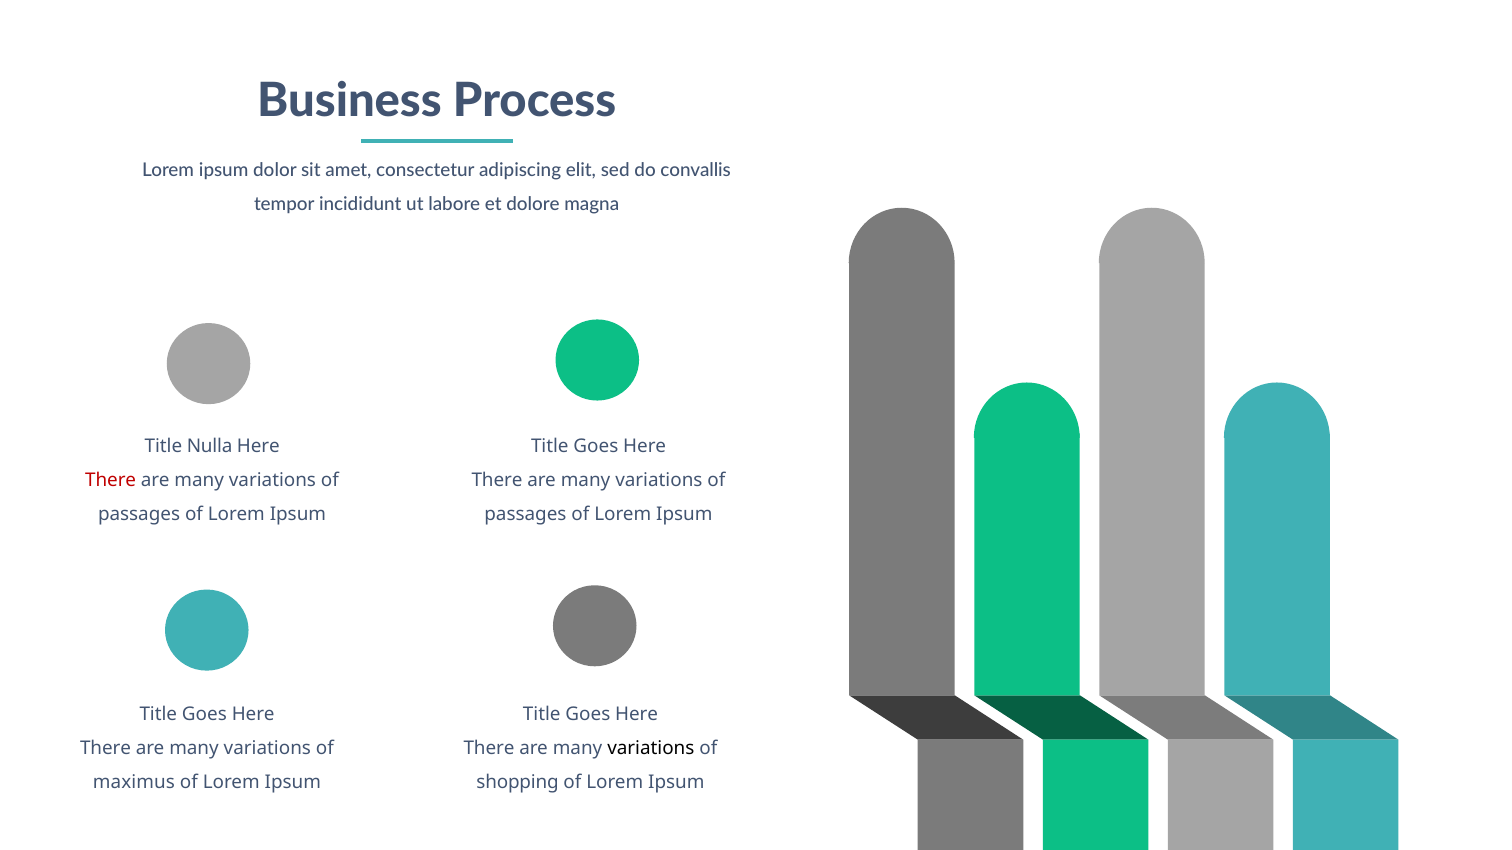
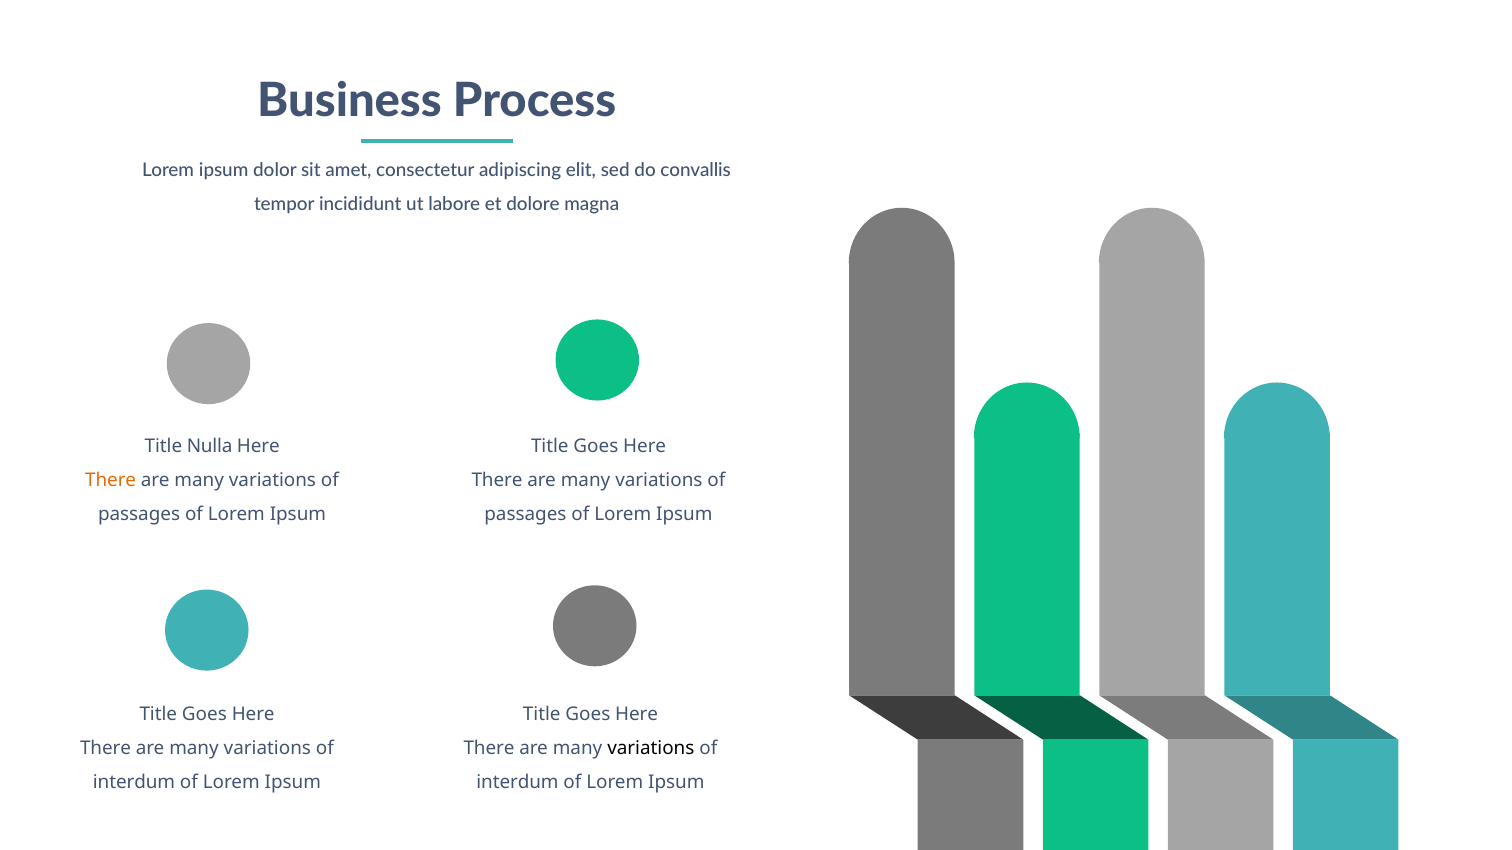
There at (111, 481) colour: red -> orange
maximus at (134, 783): maximus -> interdum
shopping at (518, 783): shopping -> interdum
